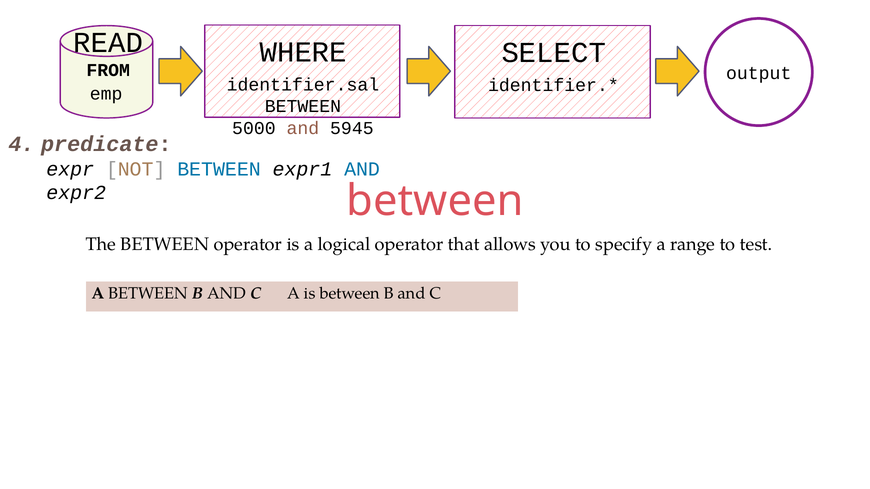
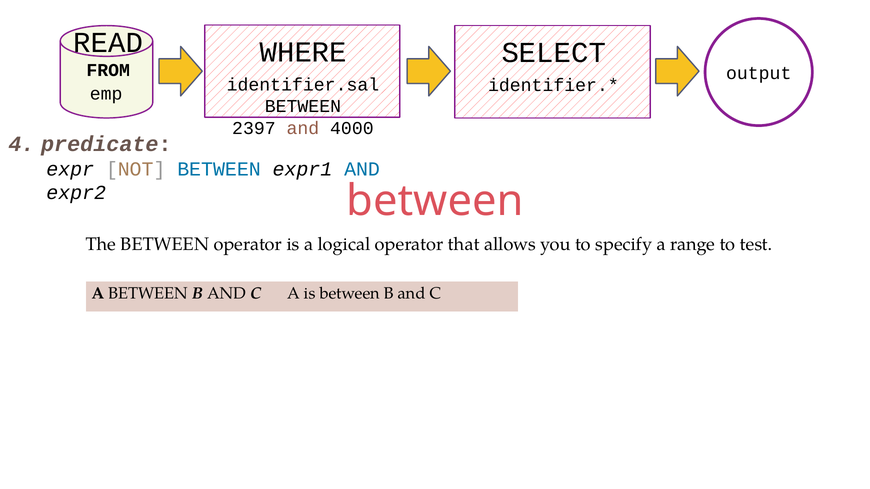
5000: 5000 -> 2397
5945: 5945 -> 4000
